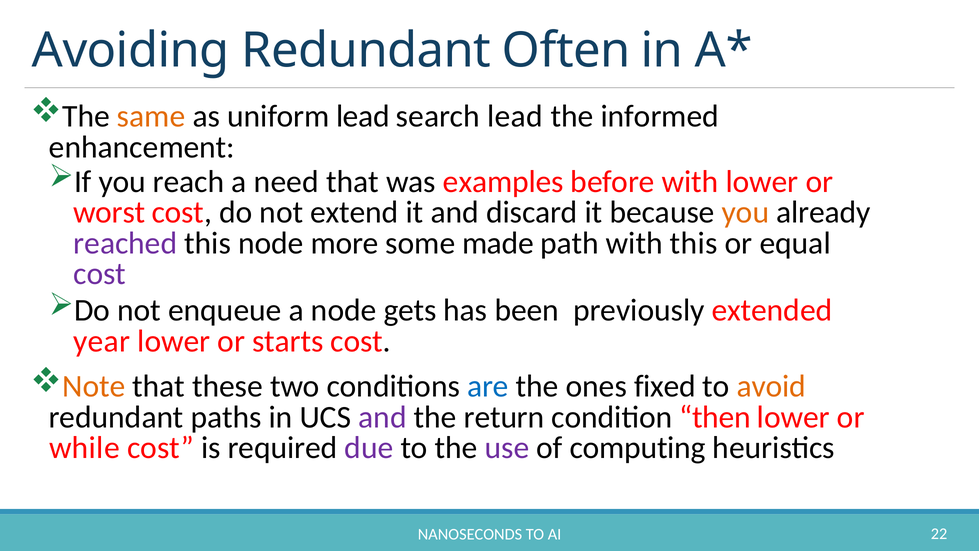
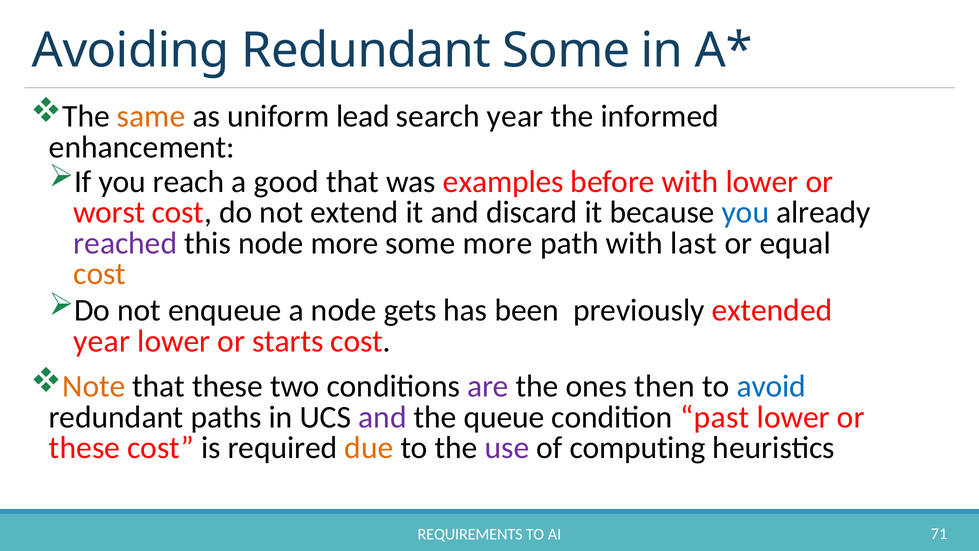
Redundant Often: Often -> Some
search lead: lead -> year
need: need -> good
you at (745, 212) colour: orange -> blue
some made: made -> more
with this: this -> last
cost at (100, 274) colour: purple -> orange
are colour: blue -> purple
fixed: fixed -> then
avoid colour: orange -> blue
return: return -> queue
then: then -> past
while at (84, 448): while -> these
due colour: purple -> orange
NANOSECONDS: NANOSECONDS -> REQUIREMENTS
22: 22 -> 71
